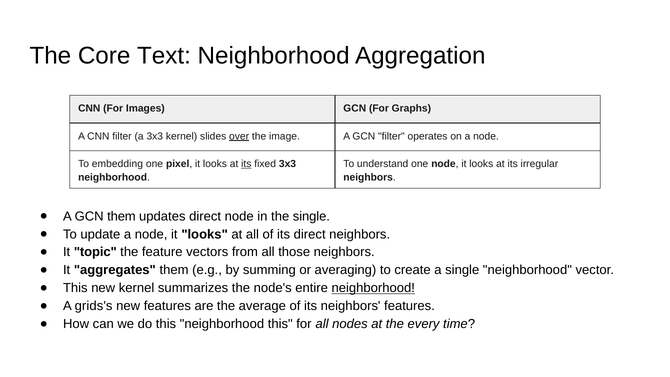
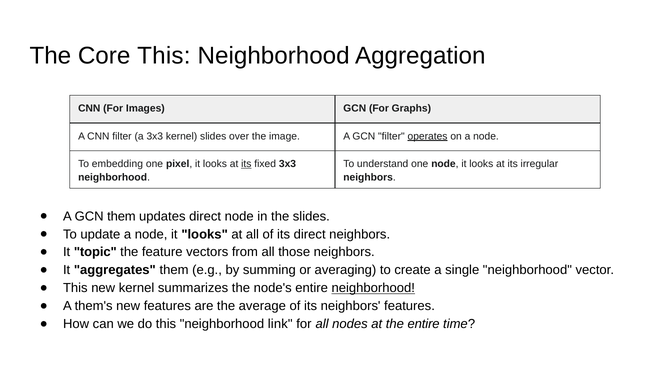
Core Text: Text -> This
over underline: present -> none
operates underline: none -> present
the single: single -> slides
grids's: grids's -> them's
neighborhood this: this -> link
the every: every -> entire
